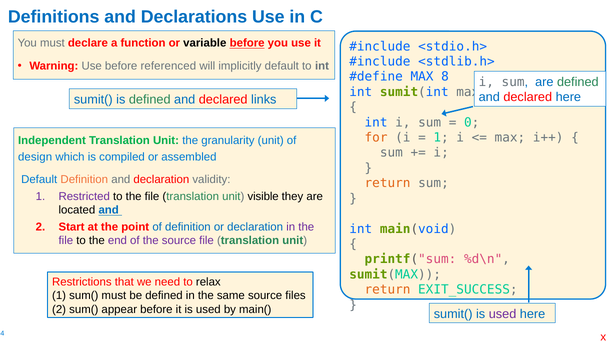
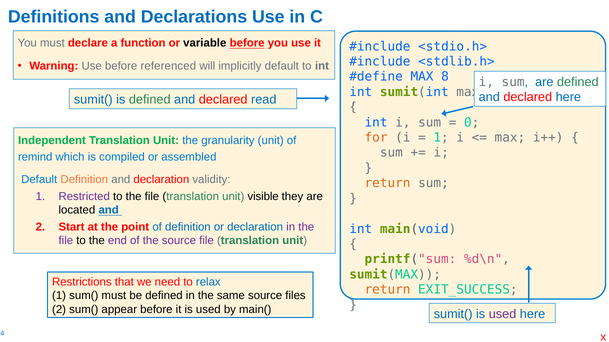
links: links -> read
design: design -> remind
relax colour: black -> blue
